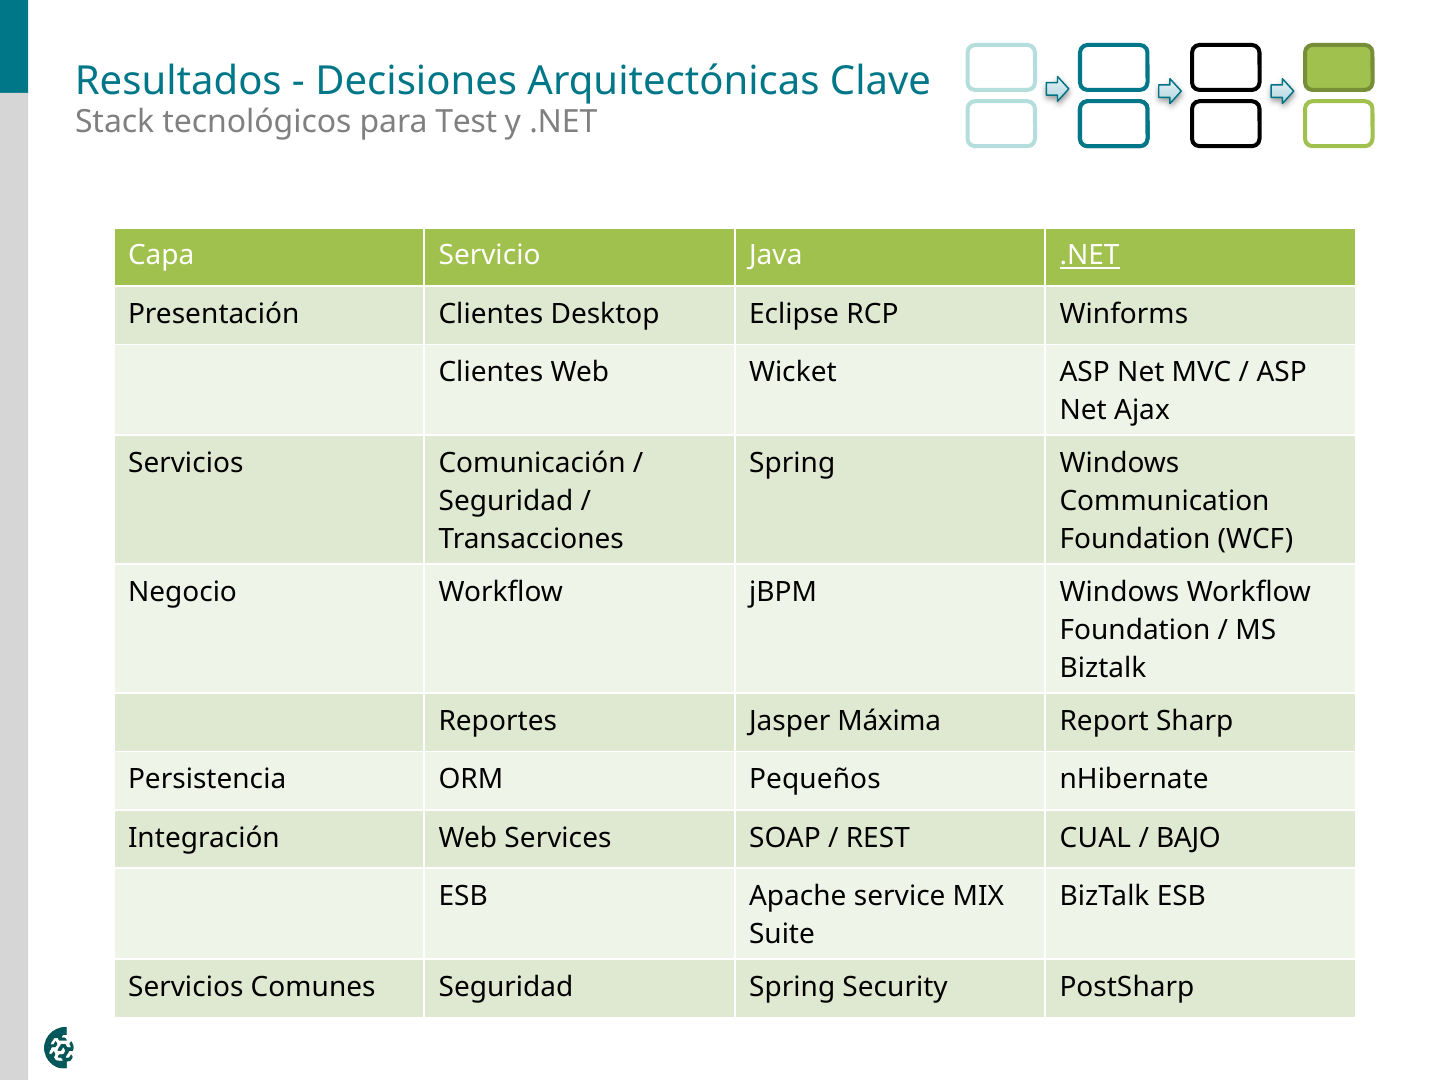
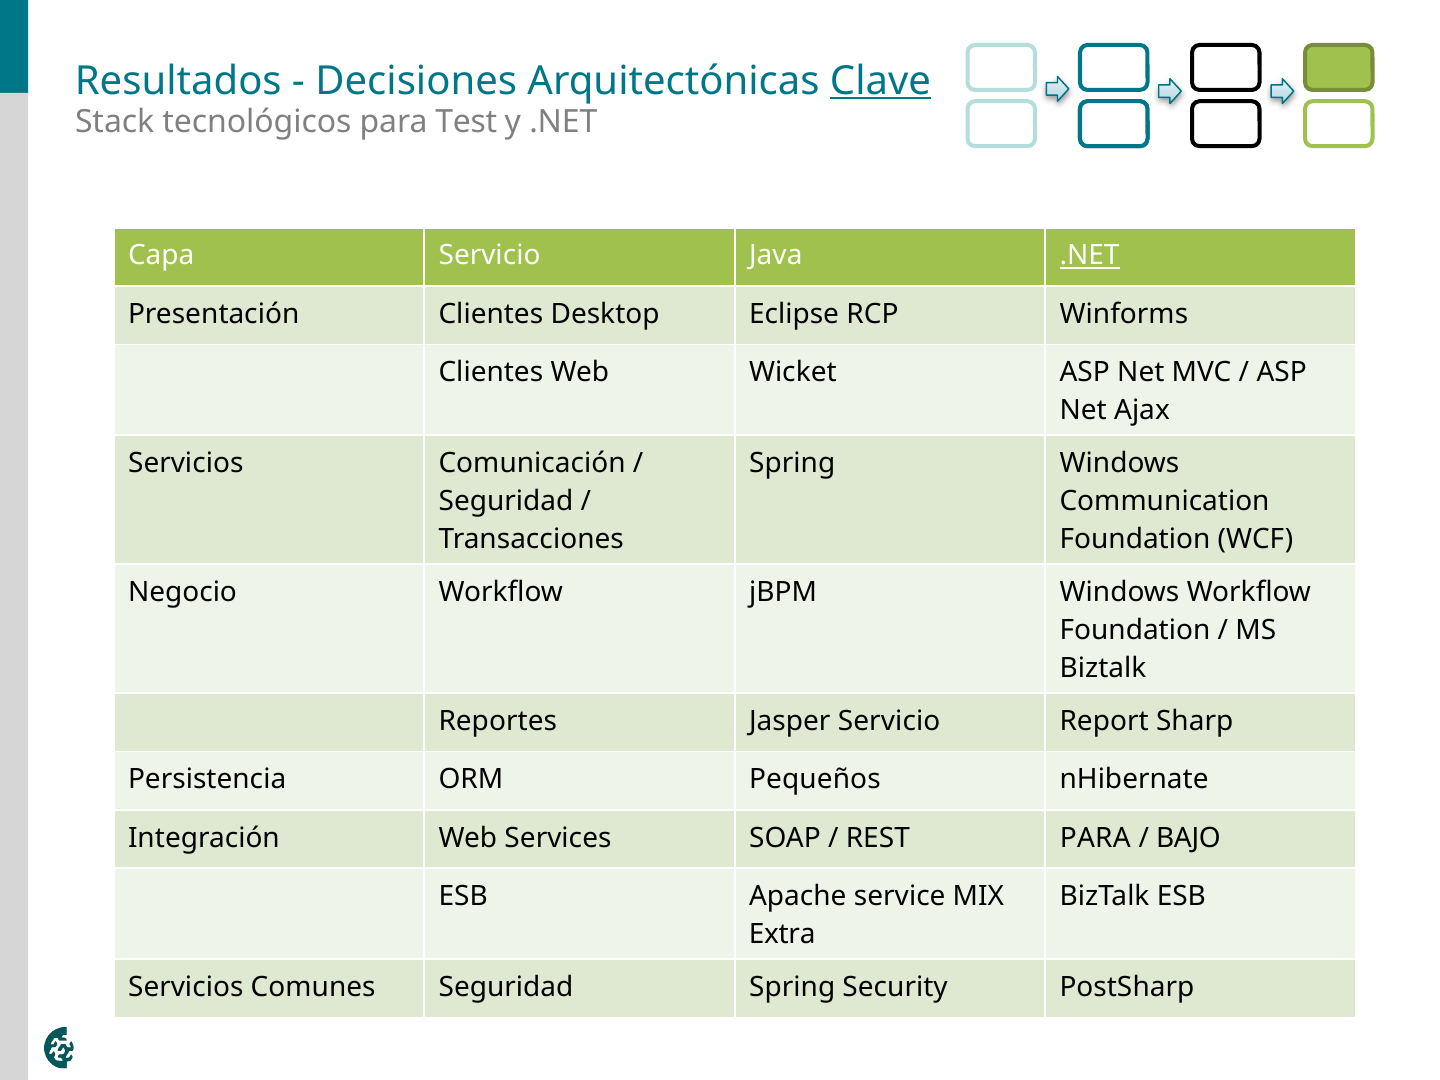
Clave underline: none -> present
Jasper Máxima: Máxima -> Servicio
REST CUAL: CUAL -> PARA
Suite: Suite -> Extra
